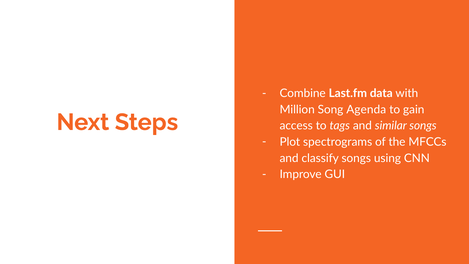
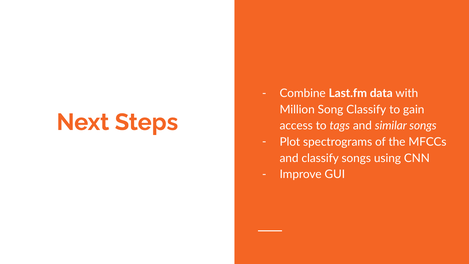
Song Agenda: Agenda -> Classify
